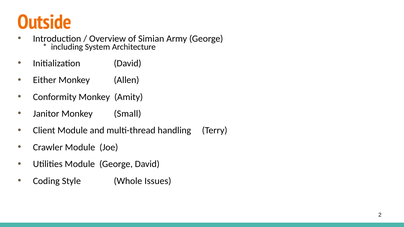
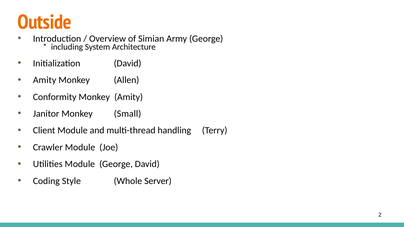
Either at (45, 80): Either -> Amity
Issues: Issues -> Server
